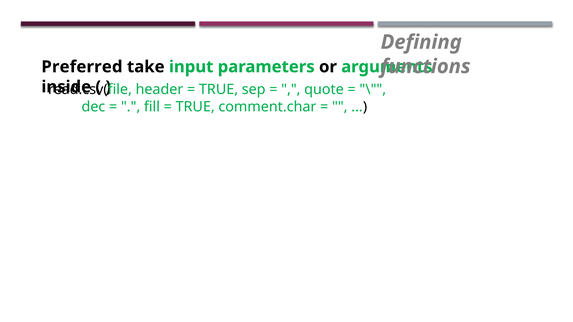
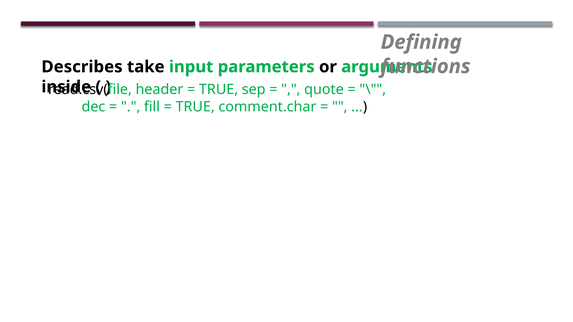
Preferred: Preferred -> Describes
